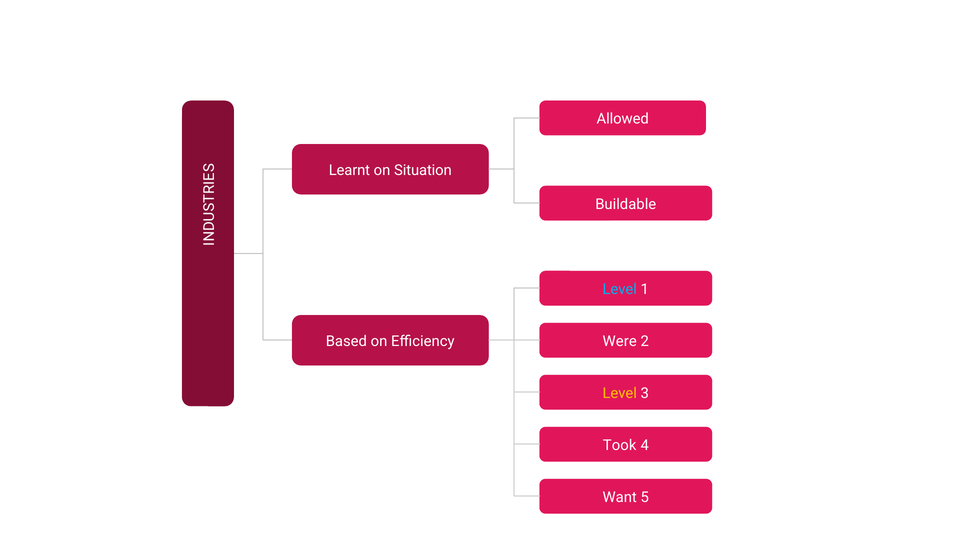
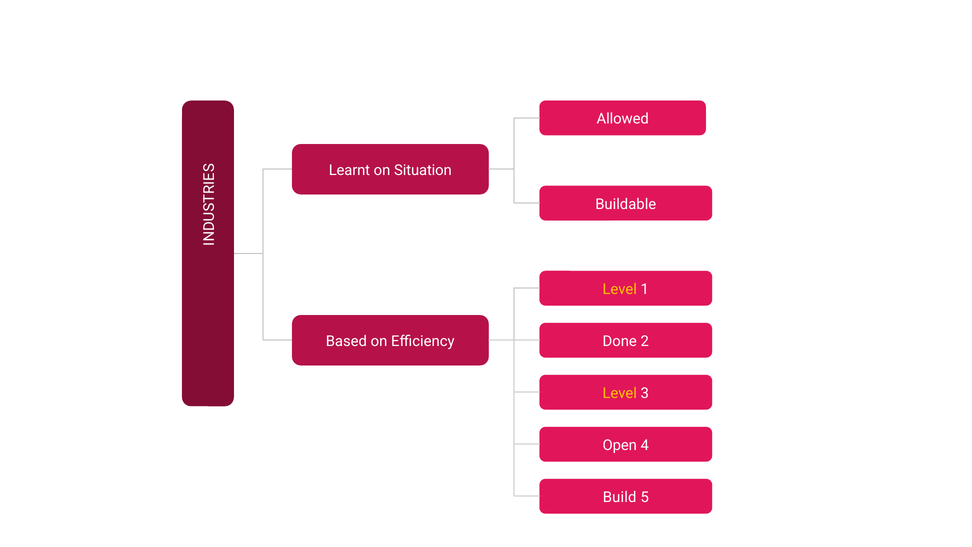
Level at (620, 289) colour: light blue -> yellow
Were: Were -> Done
Took: Took -> Open
Want: Want -> Build
